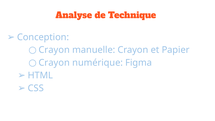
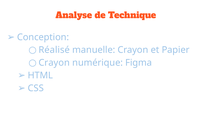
Crayon at (54, 50): Crayon -> Réalisé
